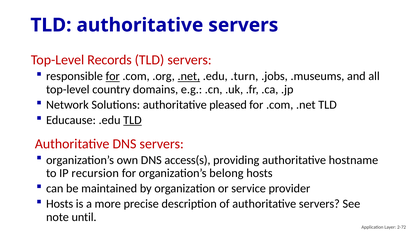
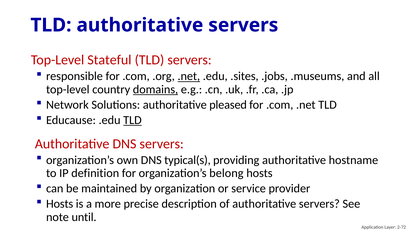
Records: Records -> Stateful
for at (113, 76) underline: present -> none
.turn: .turn -> .sites
domains underline: none -> present
access(s: access(s -> typical(s
recursion: recursion -> definition
